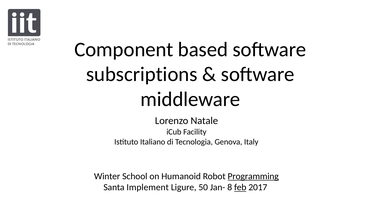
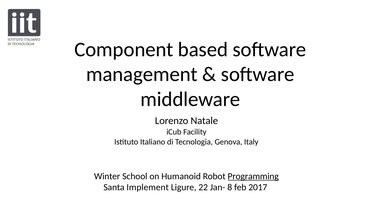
subscriptions: subscriptions -> management
50: 50 -> 22
feb underline: present -> none
